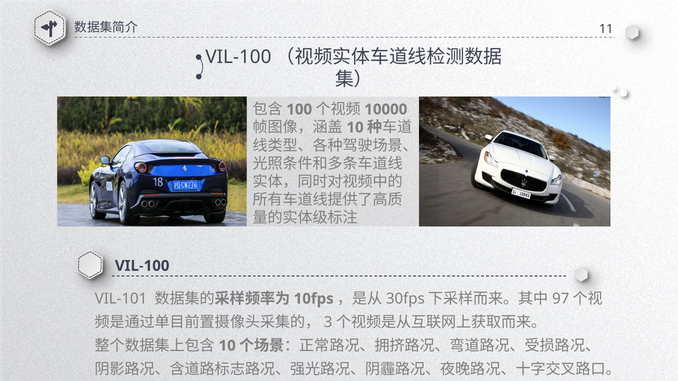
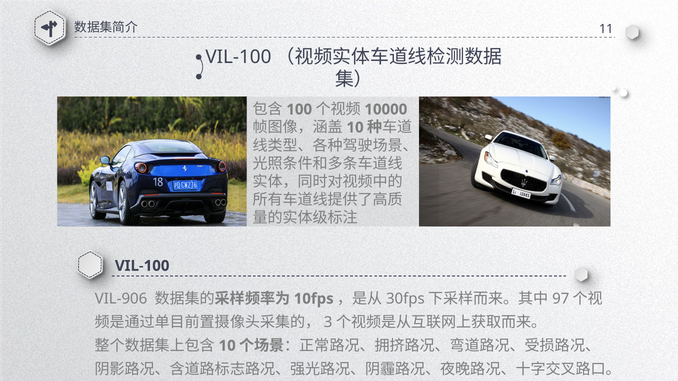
VIL-101: VIL-101 -> VIL-906
